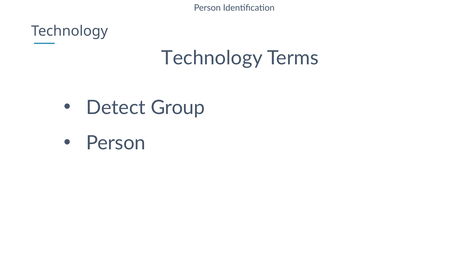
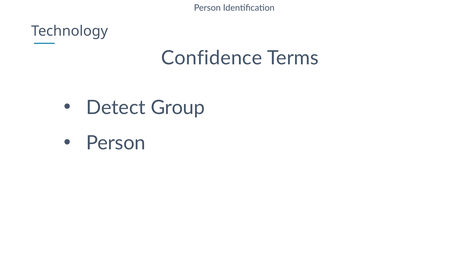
Technology at (212, 58): Technology -> Confidence
